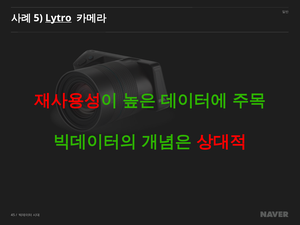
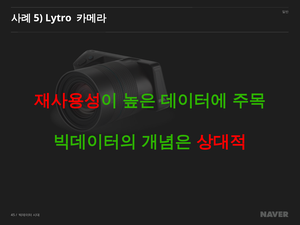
Lytro underline: present -> none
